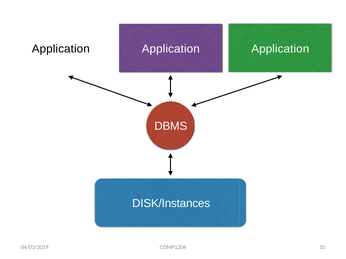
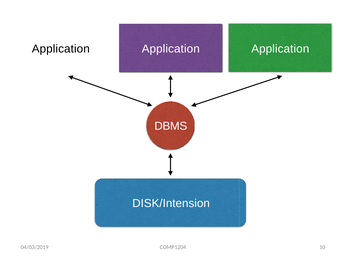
DISK/Instances: DISK/Instances -> DISK/Intension
